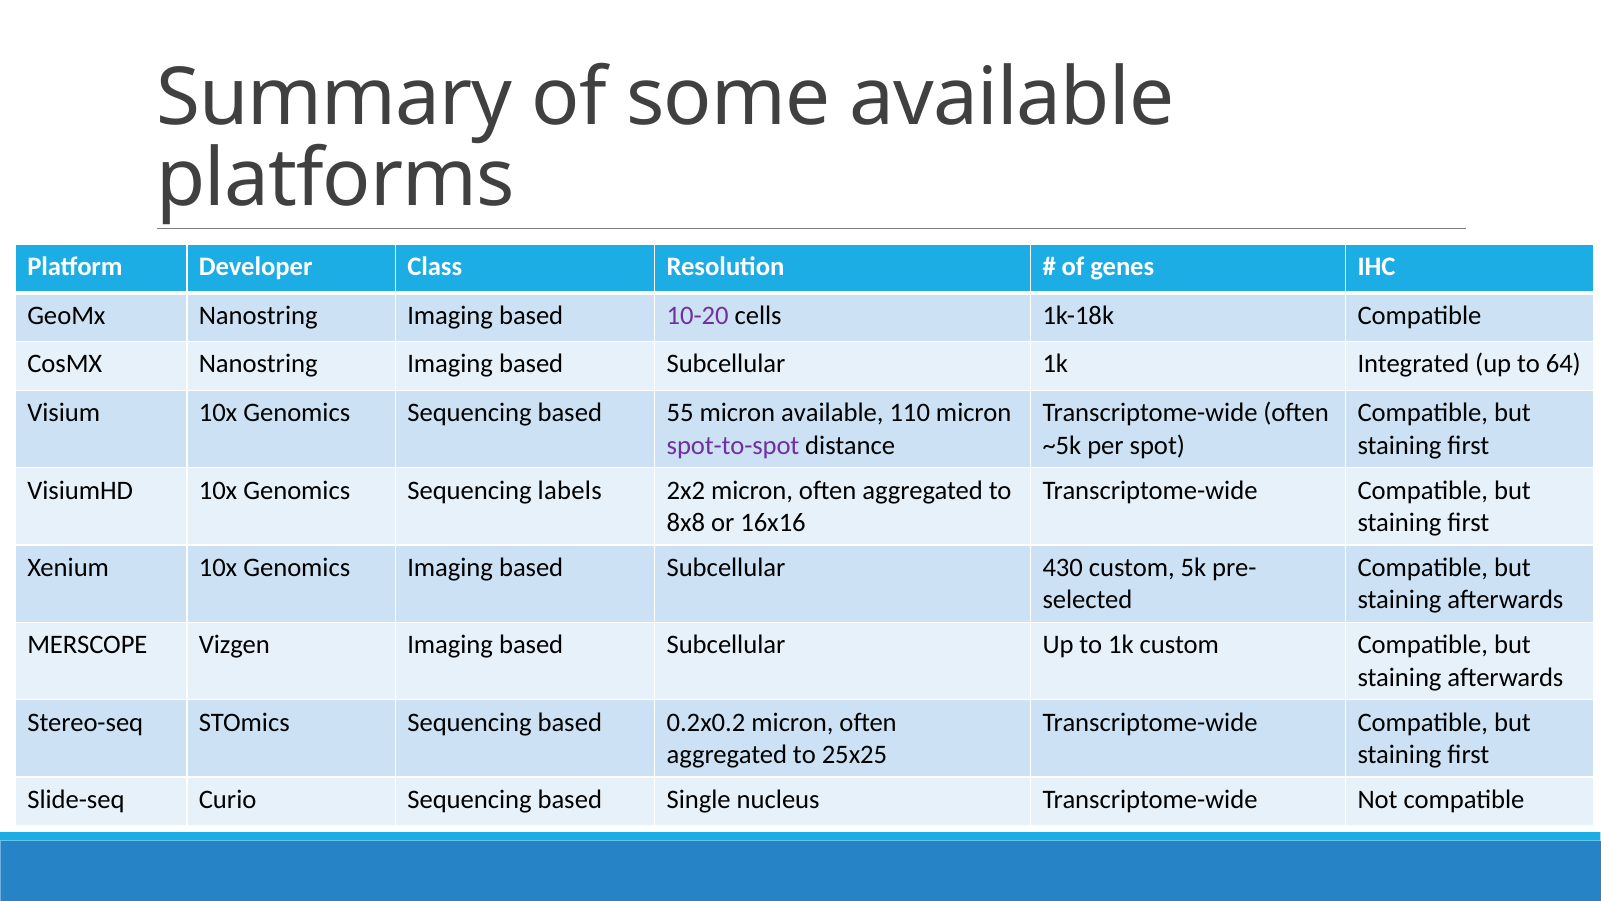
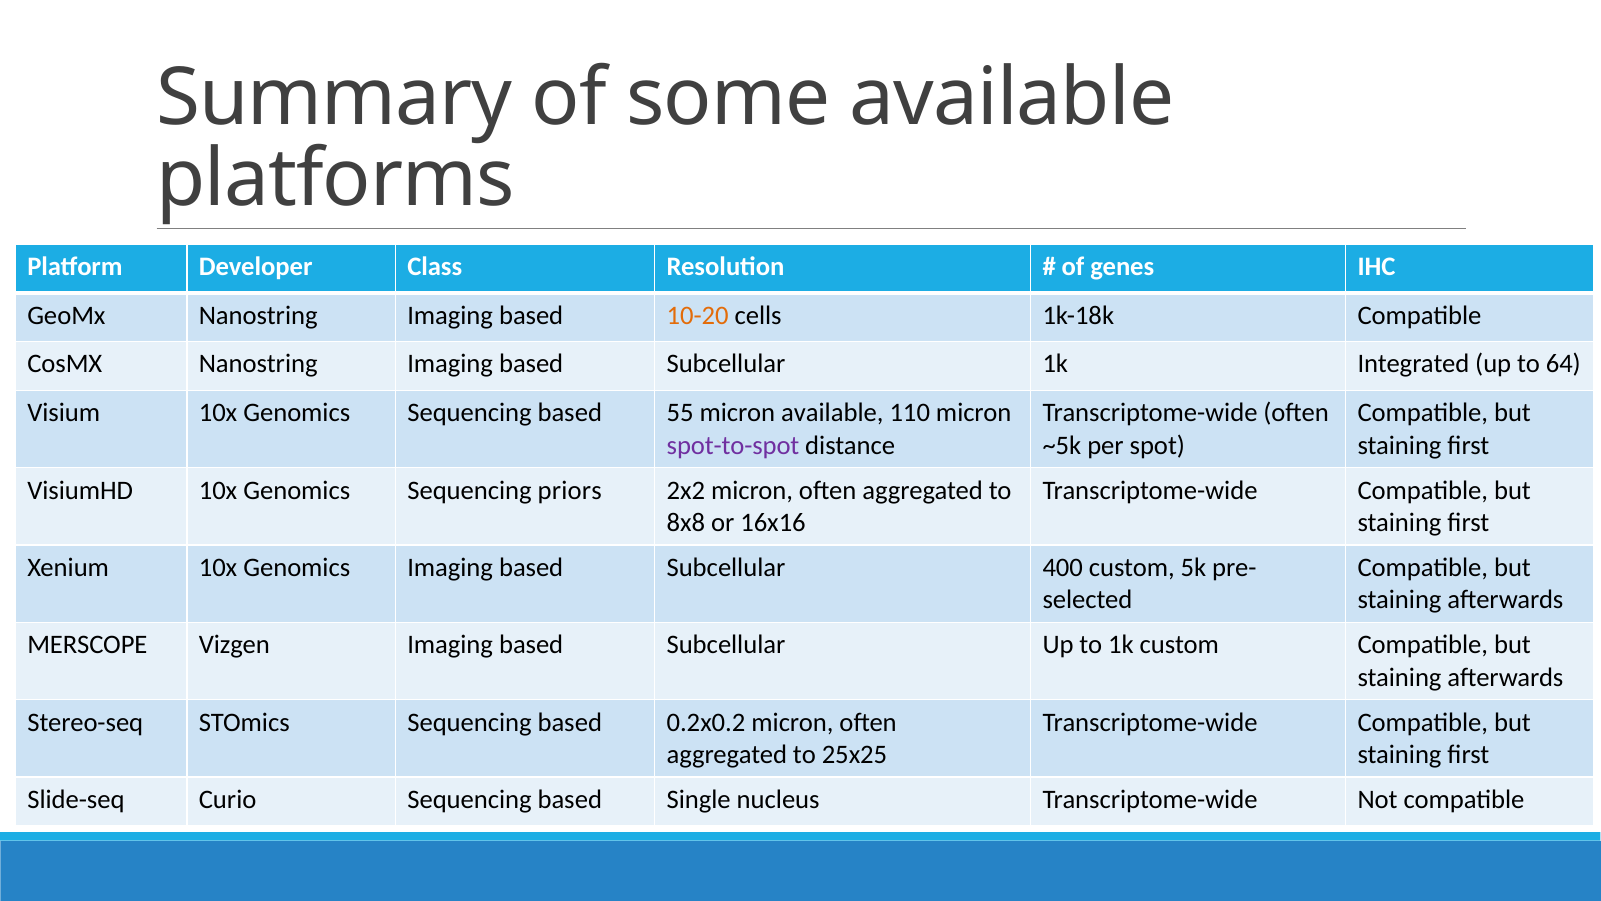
10-20 colour: purple -> orange
labels: labels -> priors
430: 430 -> 400
